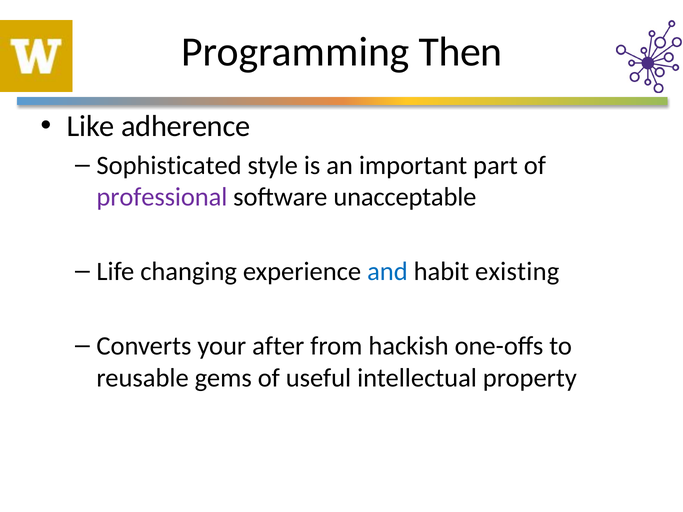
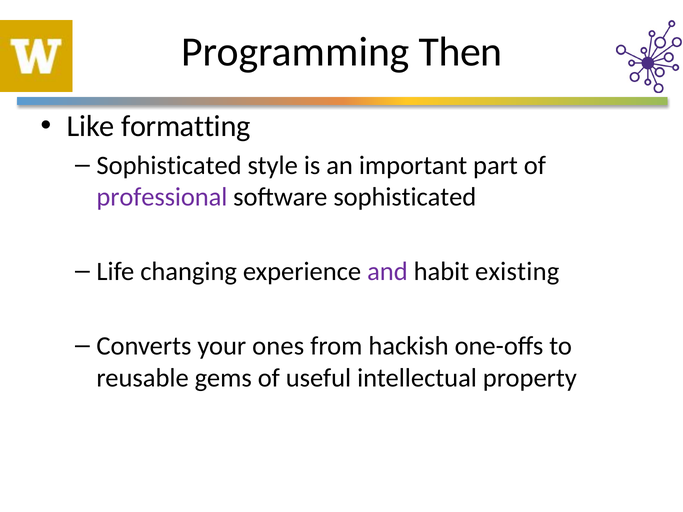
adherence: adherence -> formatting
software unacceptable: unacceptable -> sophisticated
and colour: blue -> purple
after: after -> ones
